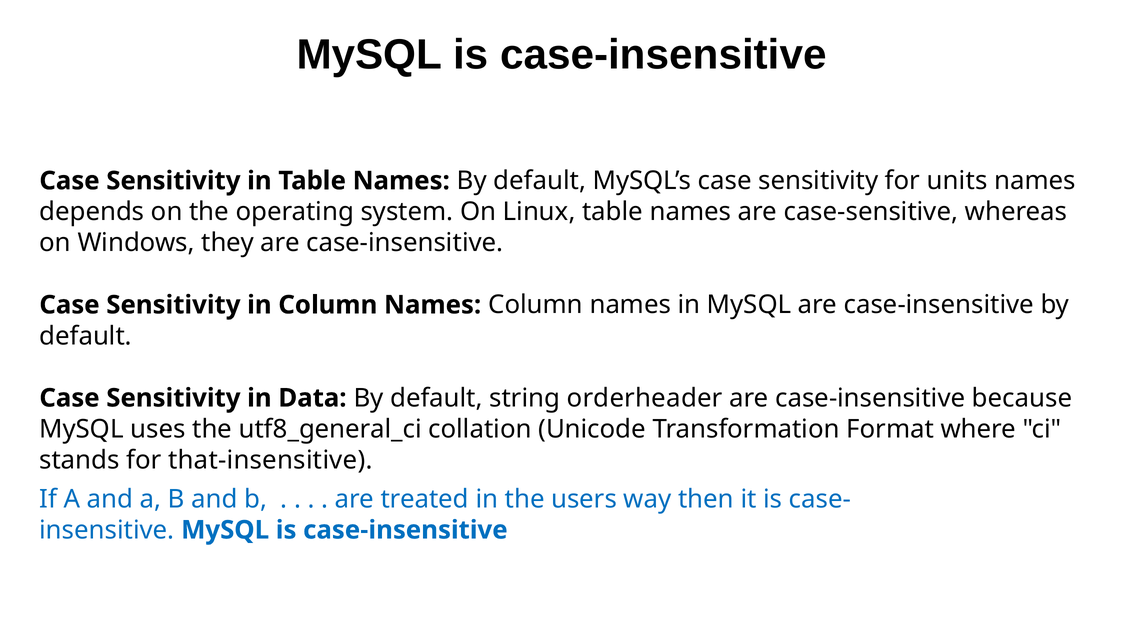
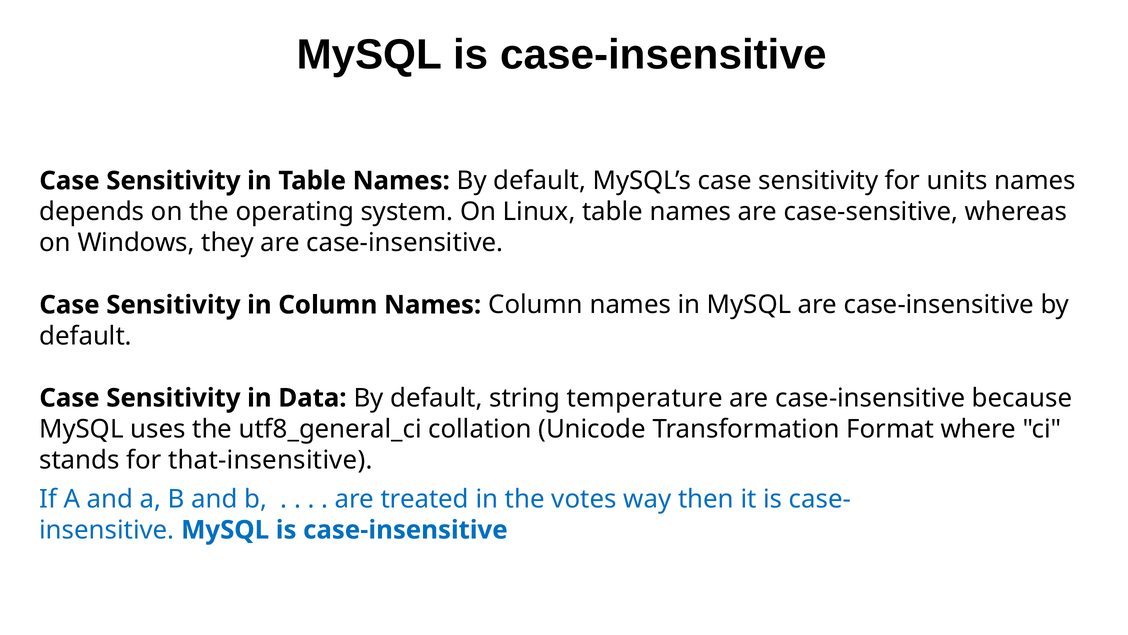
orderheader: orderheader -> temperature
users: users -> votes
